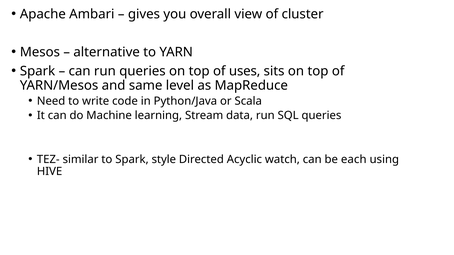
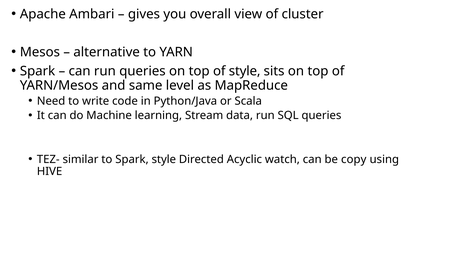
of uses: uses -> style
each: each -> copy
